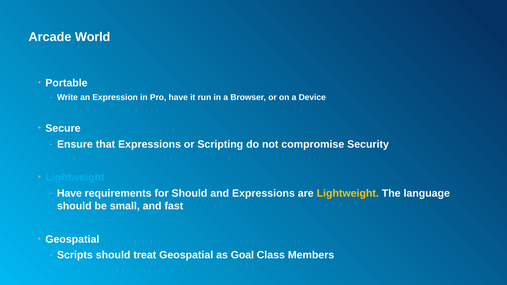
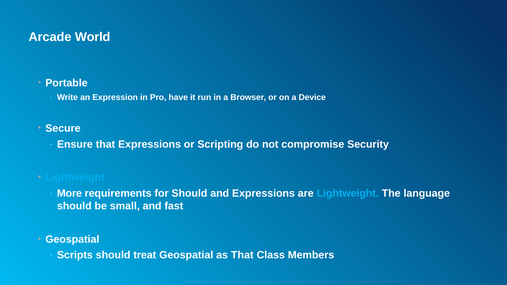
Have at (69, 193): Have -> More
Lightweight at (348, 193) colour: yellow -> light blue
as Goal: Goal -> That
